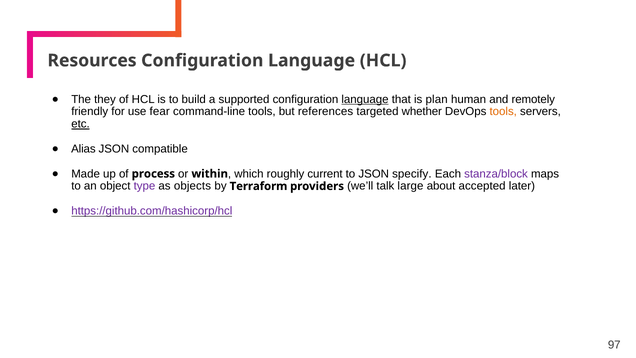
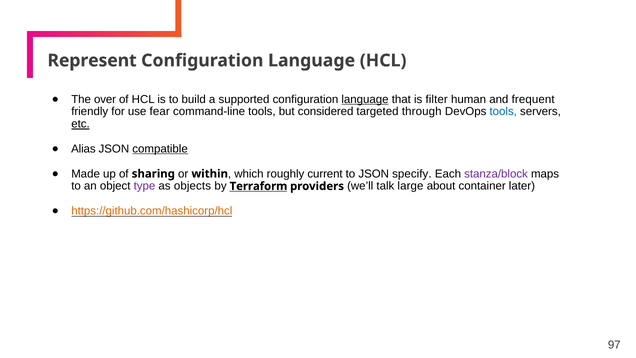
Resources: Resources -> Represent
they: they -> over
plan: plan -> filter
remotely: remotely -> frequent
references: references -> considered
whether: whether -> through
tools at (503, 112) colour: orange -> blue
compatible underline: none -> present
process: process -> sharing
Terraform underline: none -> present
accepted: accepted -> container
https://github.com/hashicorp/hcl colour: purple -> orange
